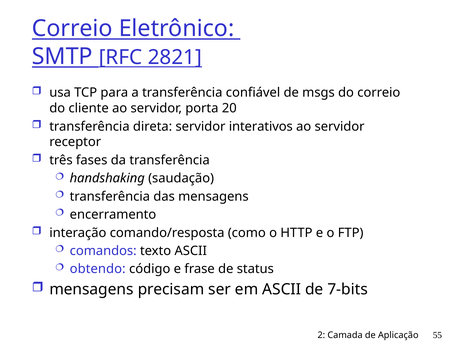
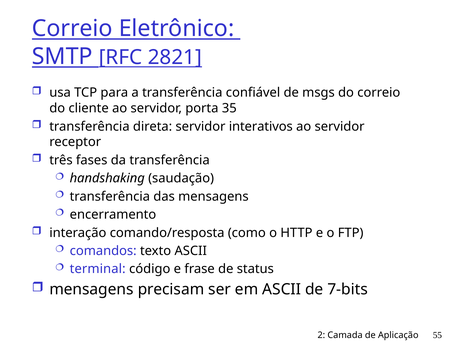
20: 20 -> 35
obtendo: obtendo -> terminal
